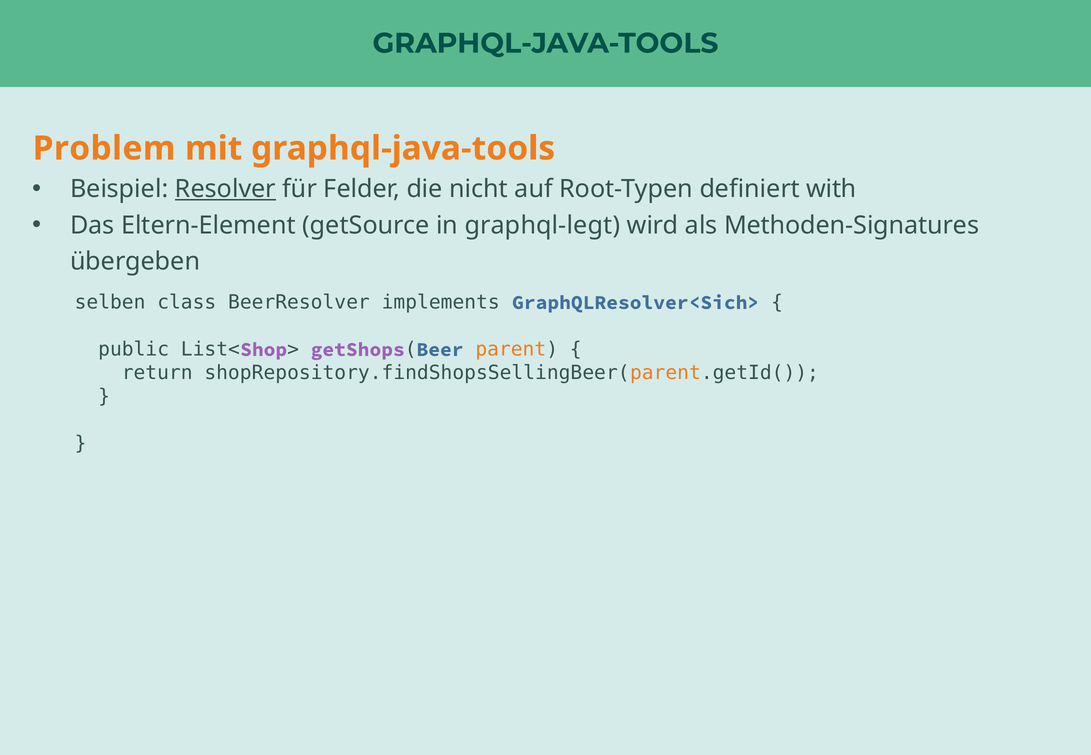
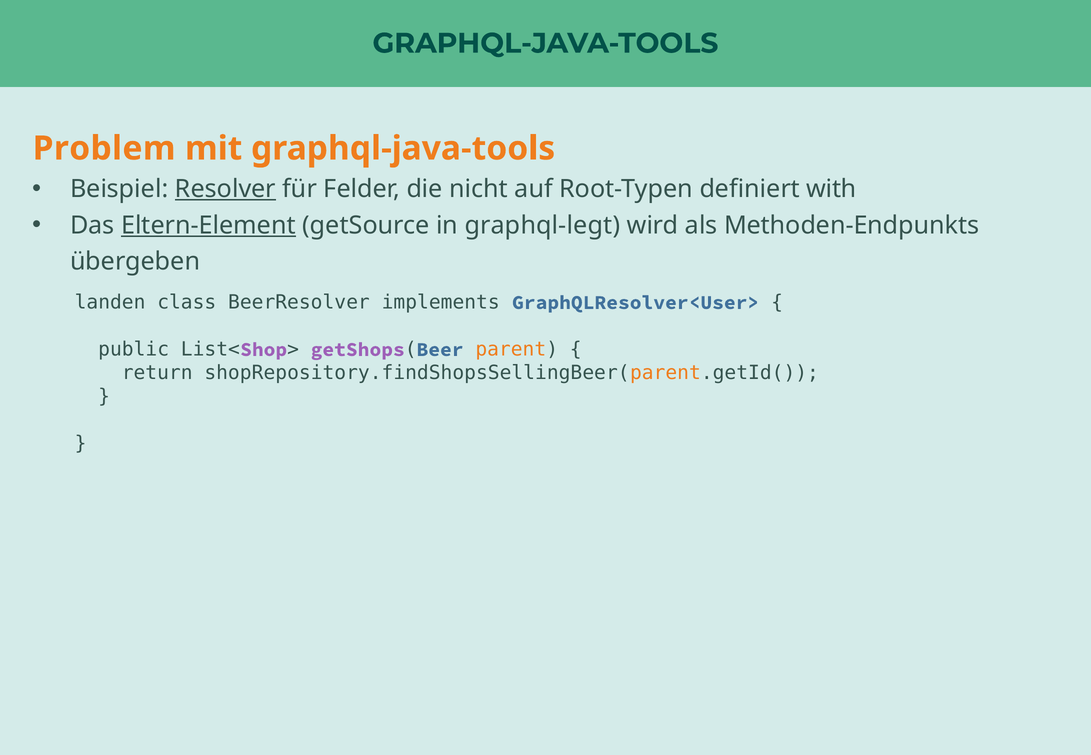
Eltern-Element underline: none -> present
Methoden-Signatures: Methoden-Signatures -> Methoden-Endpunkts
selben: selben -> landen
GraphQLResolver<Sich>: GraphQLResolver<Sich> -> GraphQLResolver<User>
